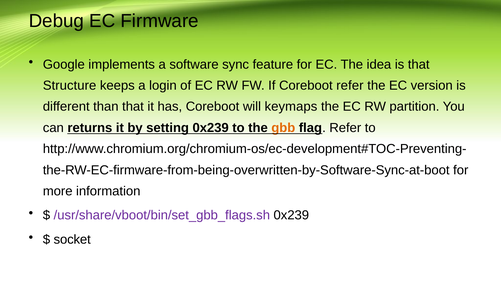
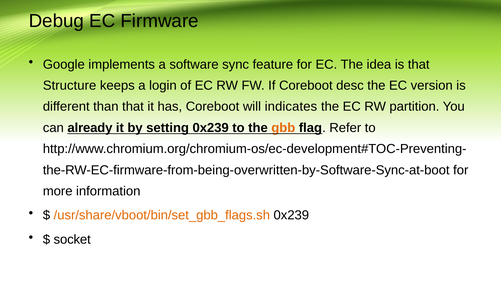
Coreboot refer: refer -> desc
keymaps: keymaps -> indicates
returns: returns -> already
/usr/share/vboot/bin/set_gbb_flags.sh colour: purple -> orange
